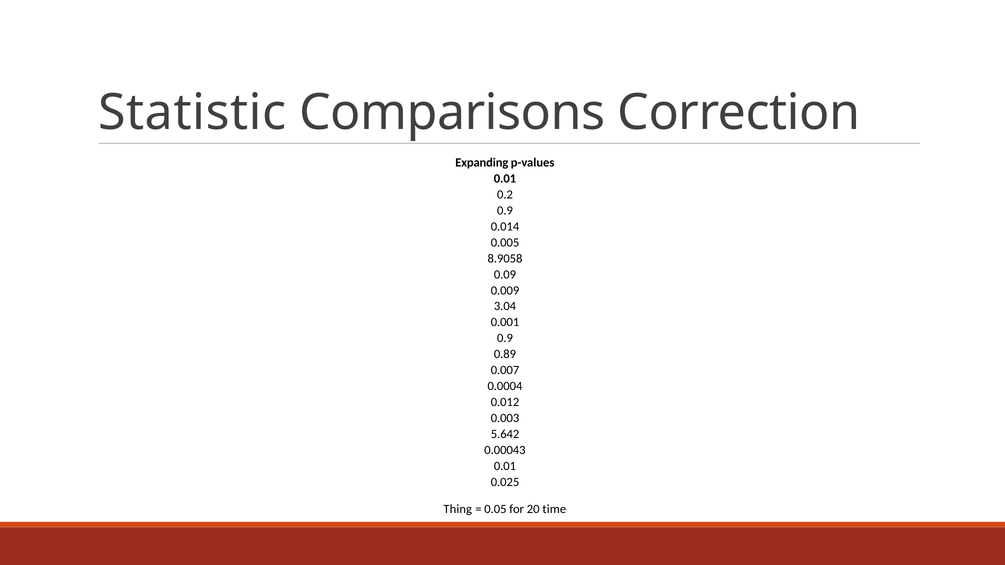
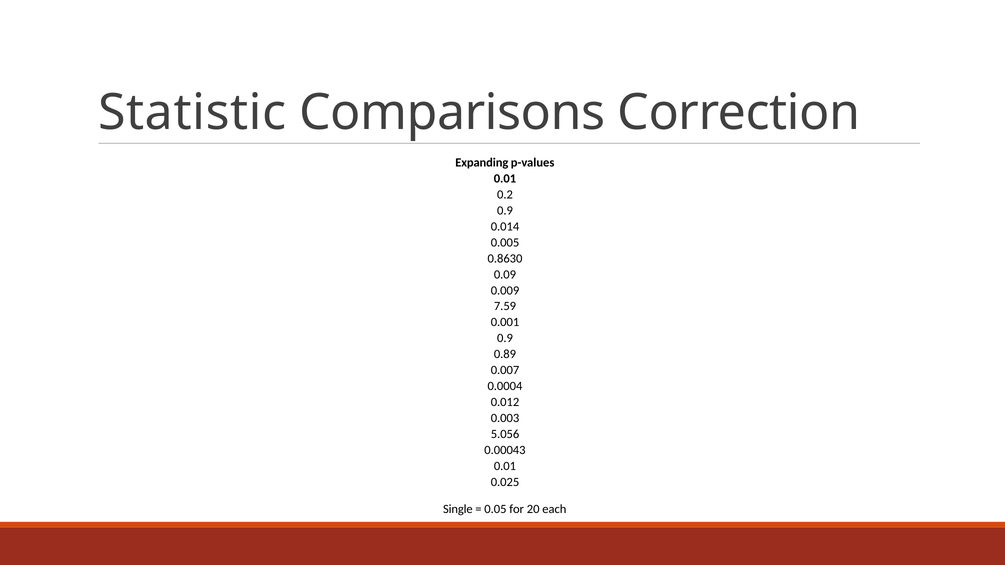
8.9058: 8.9058 -> 0.8630
3.04: 3.04 -> 7.59
5.642: 5.642 -> 5.056
Thing: Thing -> Single
time: time -> each
